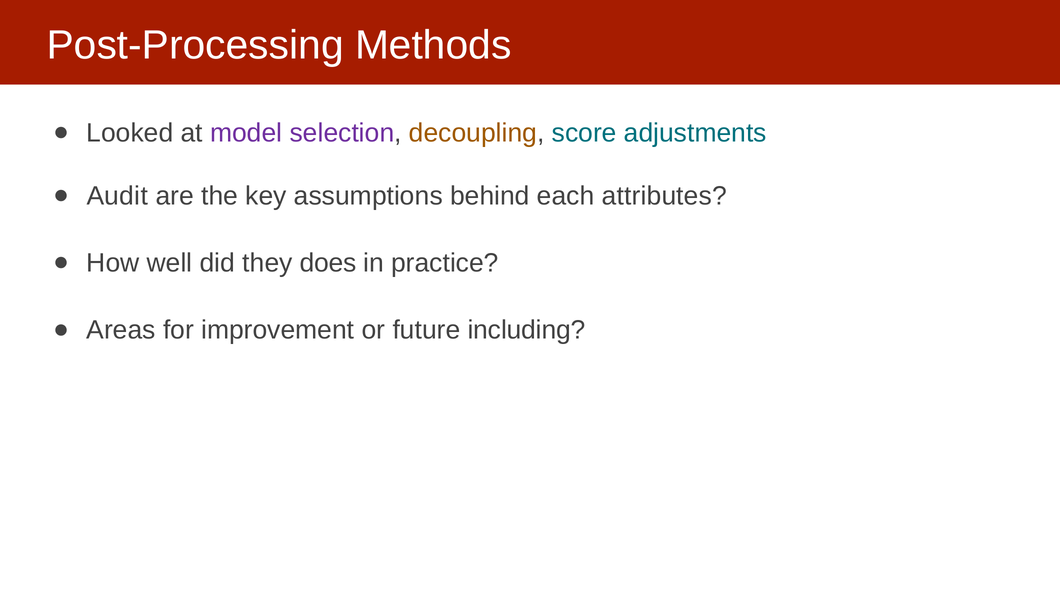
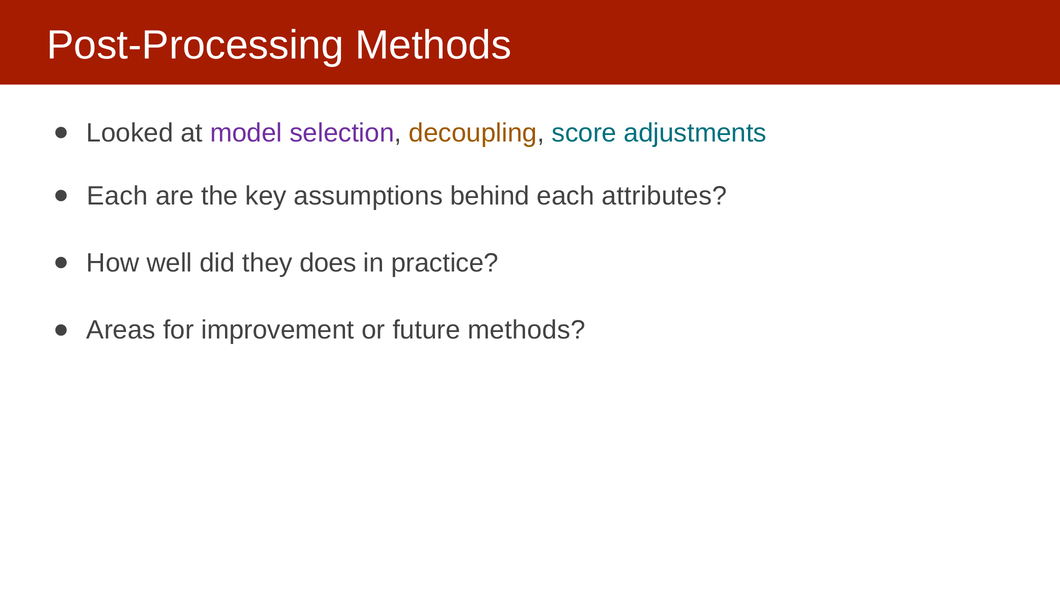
Audit at (117, 196): Audit -> Each
future including: including -> methods
